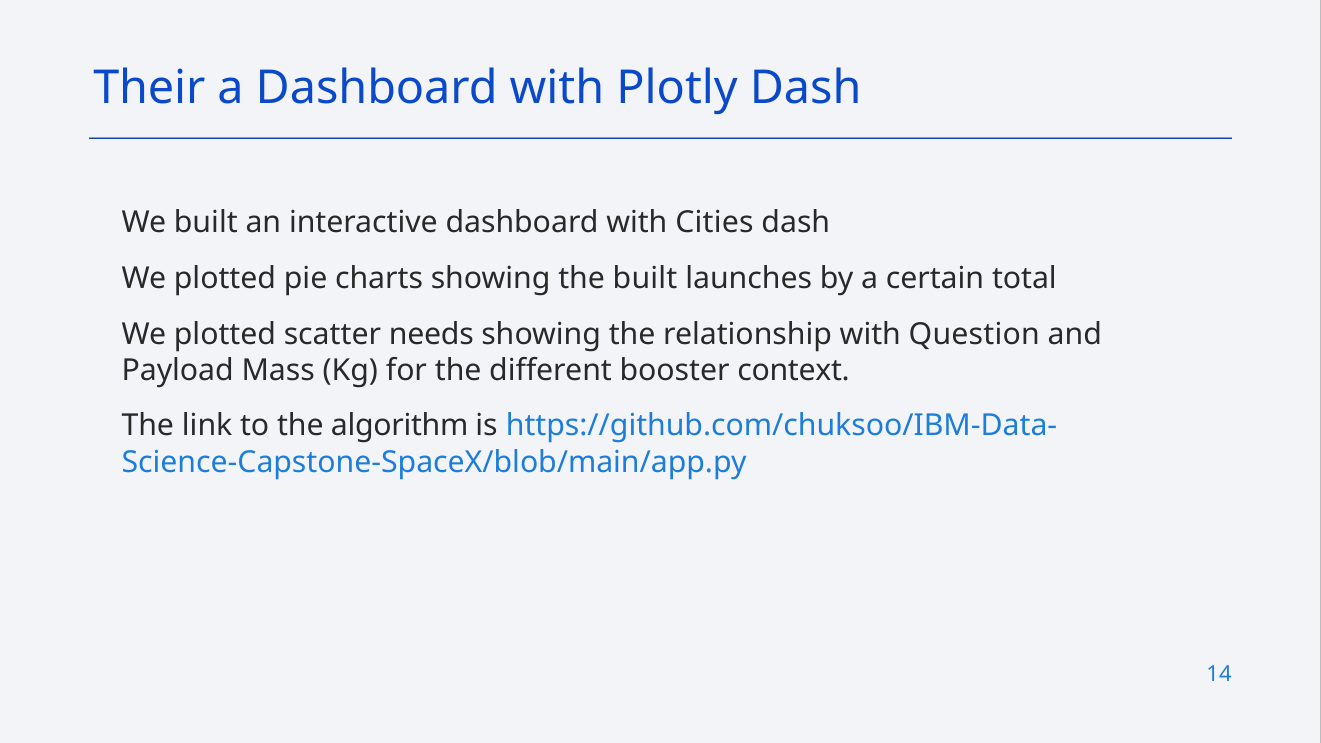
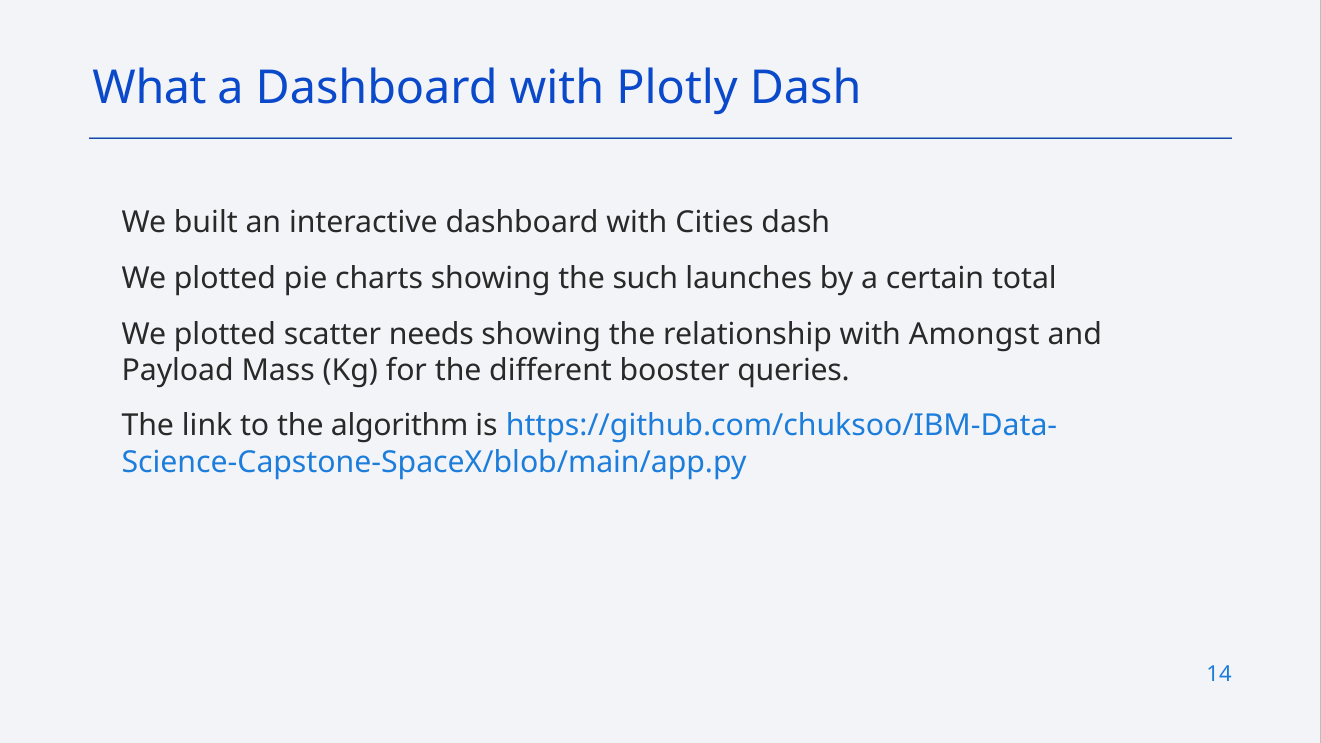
Their: Their -> What
the built: built -> such
Question: Question -> Amongst
context: context -> queries
